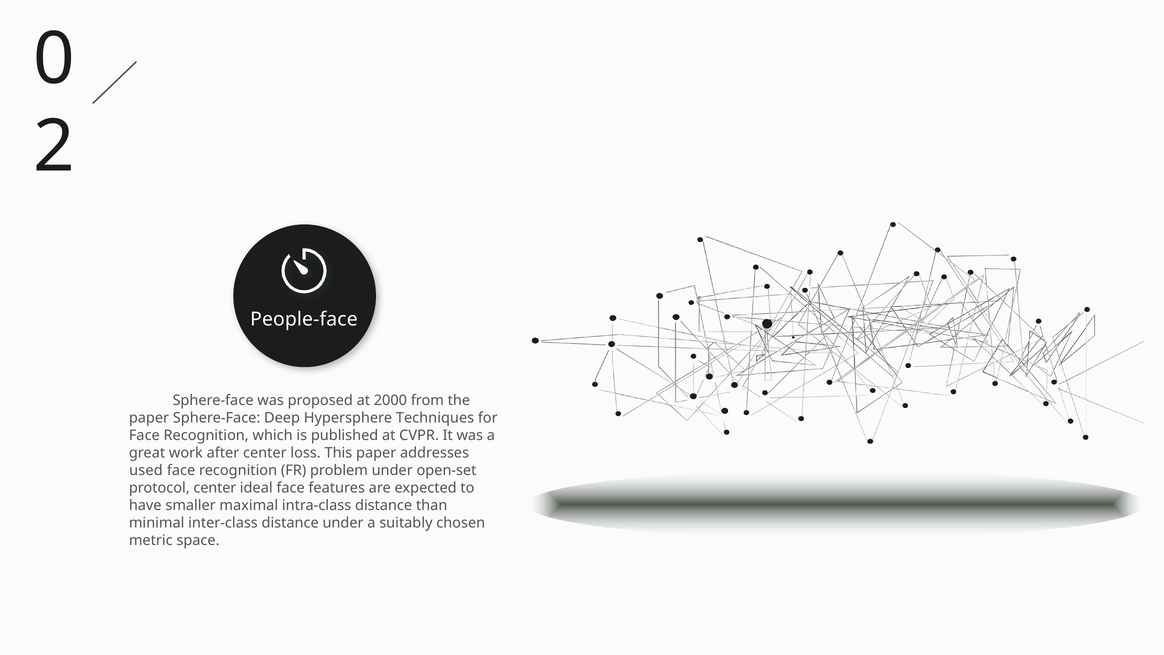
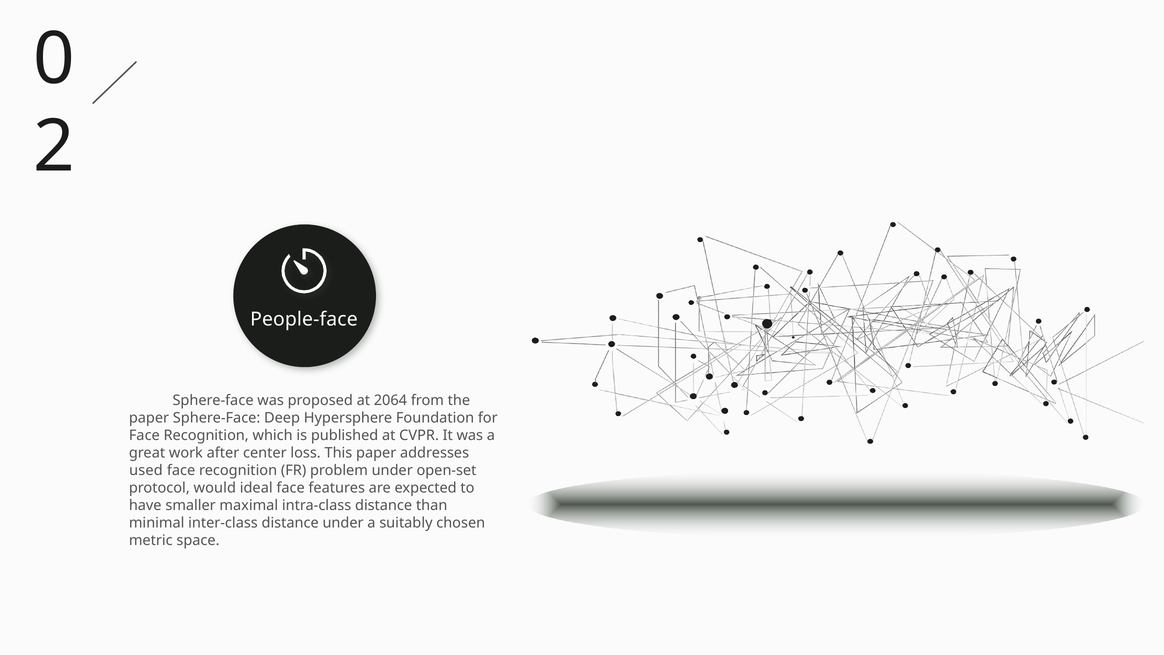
2000: 2000 -> 2064
Techniques: Techniques -> Foundation
protocol center: center -> would
